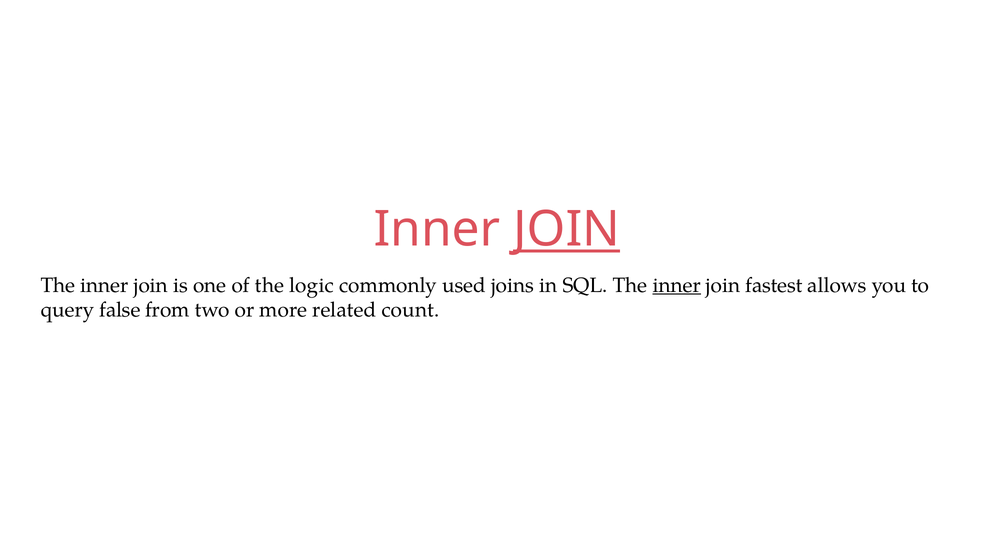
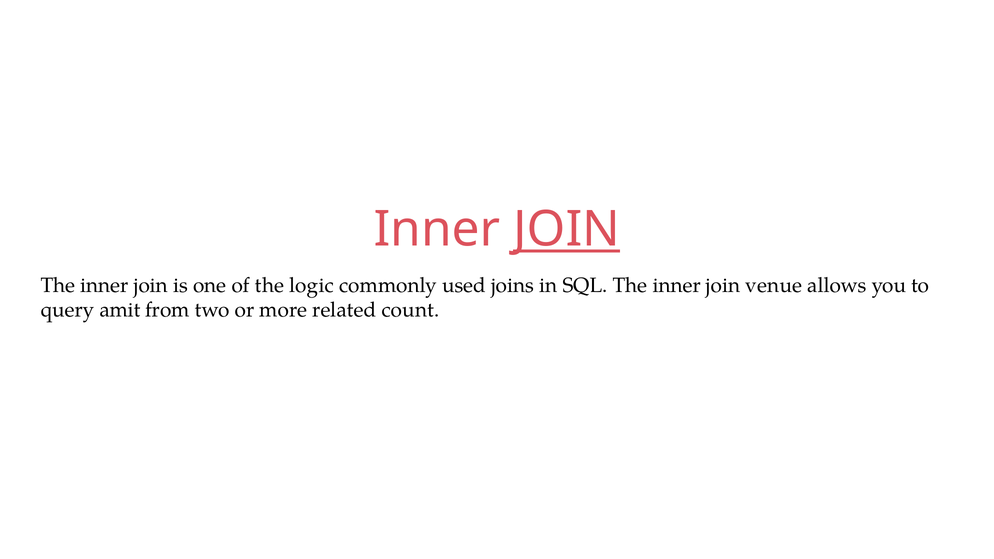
inner at (677, 285) underline: present -> none
fastest: fastest -> venue
false: false -> amit
